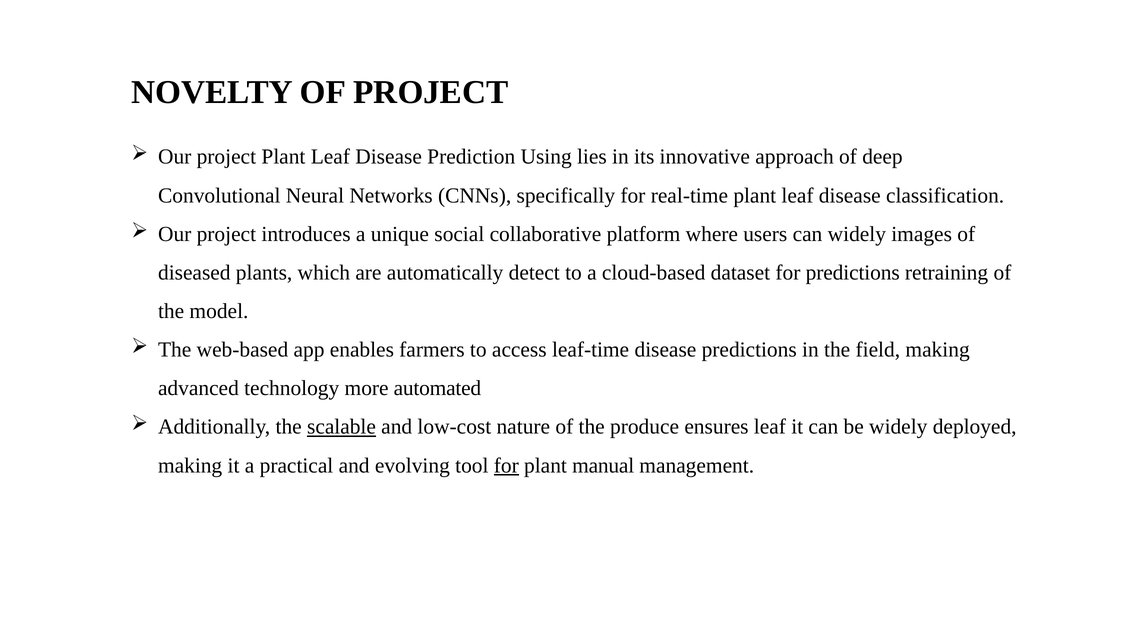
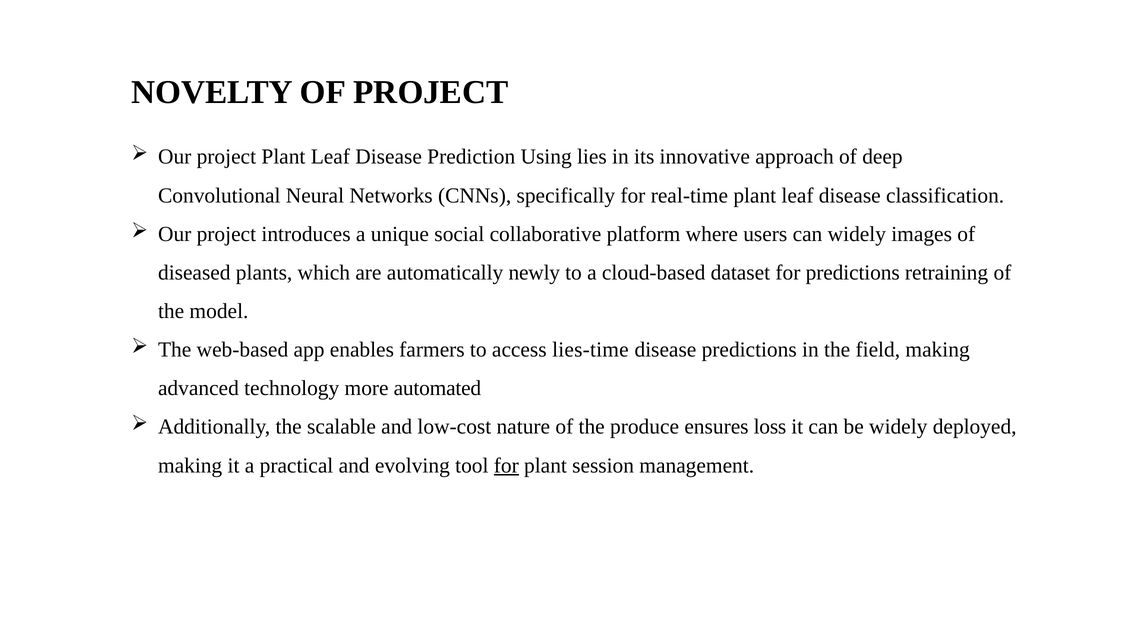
detect: detect -> newly
leaf-time: leaf-time -> lies-time
scalable underline: present -> none
ensures leaf: leaf -> loss
manual: manual -> session
